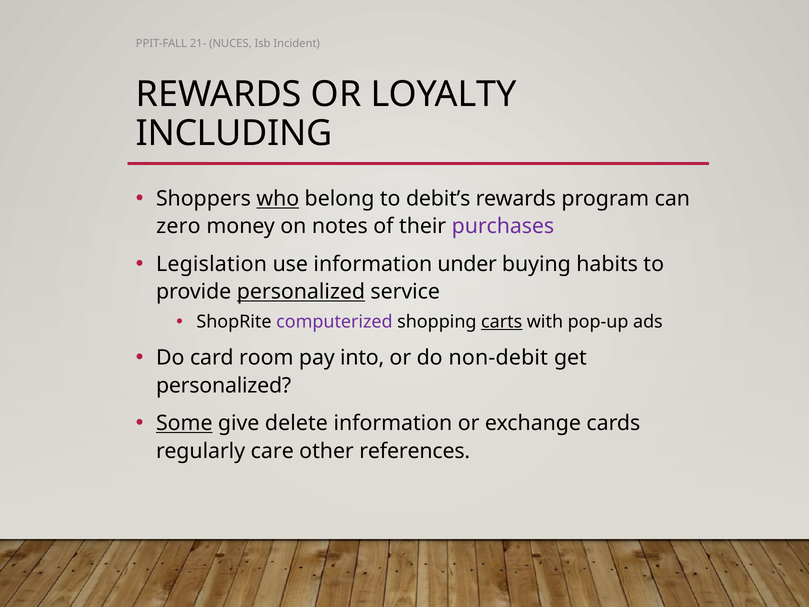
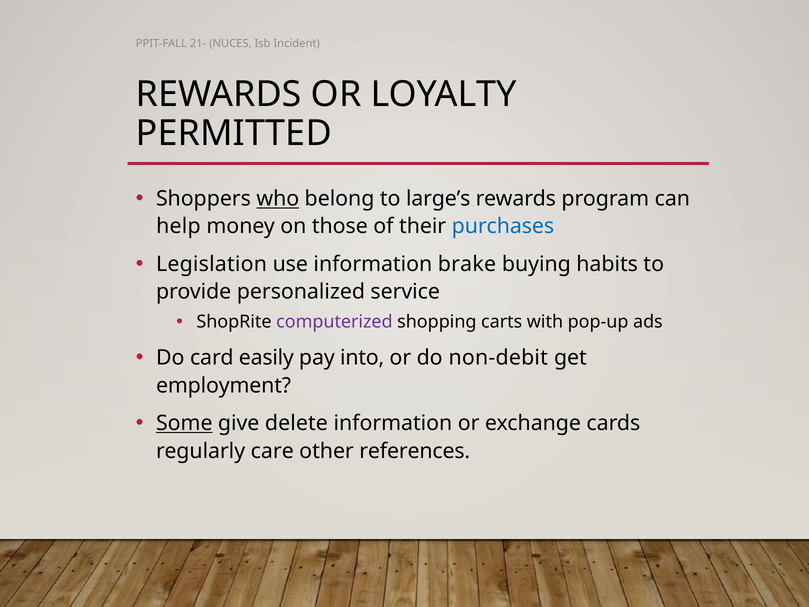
INCLUDING: INCLUDING -> PERMITTED
debit’s: debit’s -> large’s
zero: zero -> help
notes: notes -> those
purchases colour: purple -> blue
under: under -> brake
personalized at (301, 292) underline: present -> none
carts underline: present -> none
room: room -> easily
personalized at (224, 385): personalized -> employment
